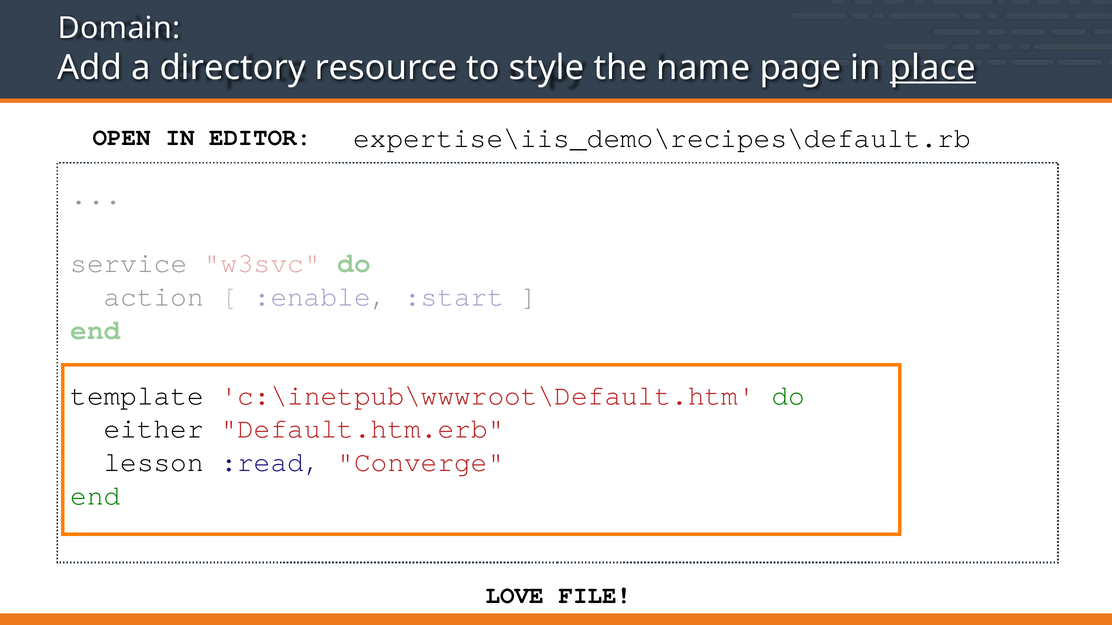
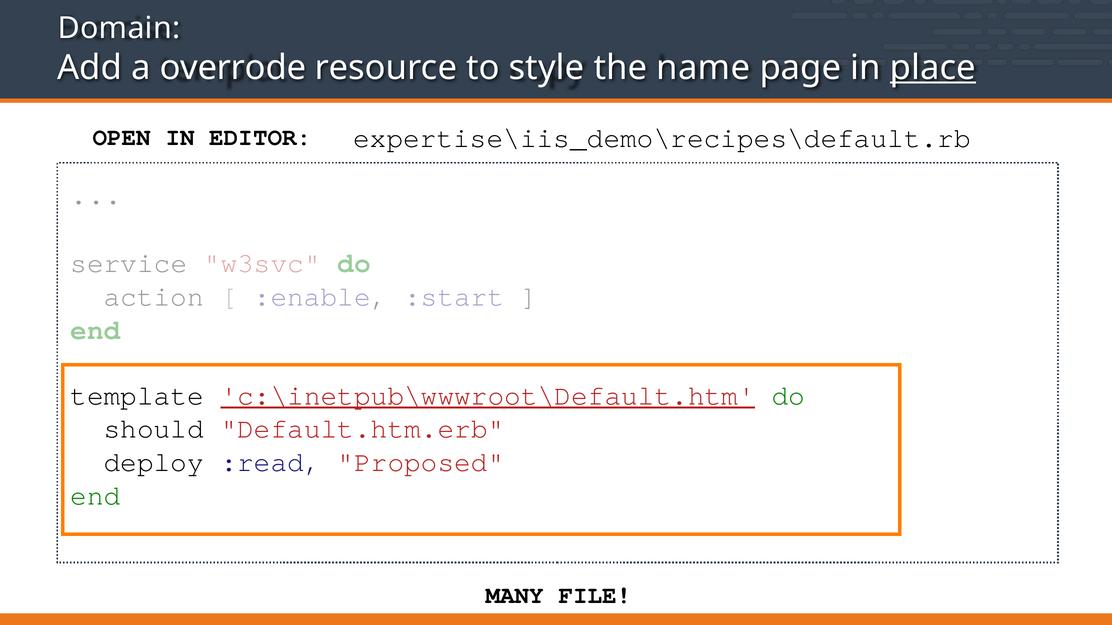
directory: directory -> overrode
c:\inetpub\wwwroot\Default.htm underline: none -> present
either: either -> should
lesson: lesson -> deploy
Converge: Converge -> Proposed
LOVE: LOVE -> MANY
